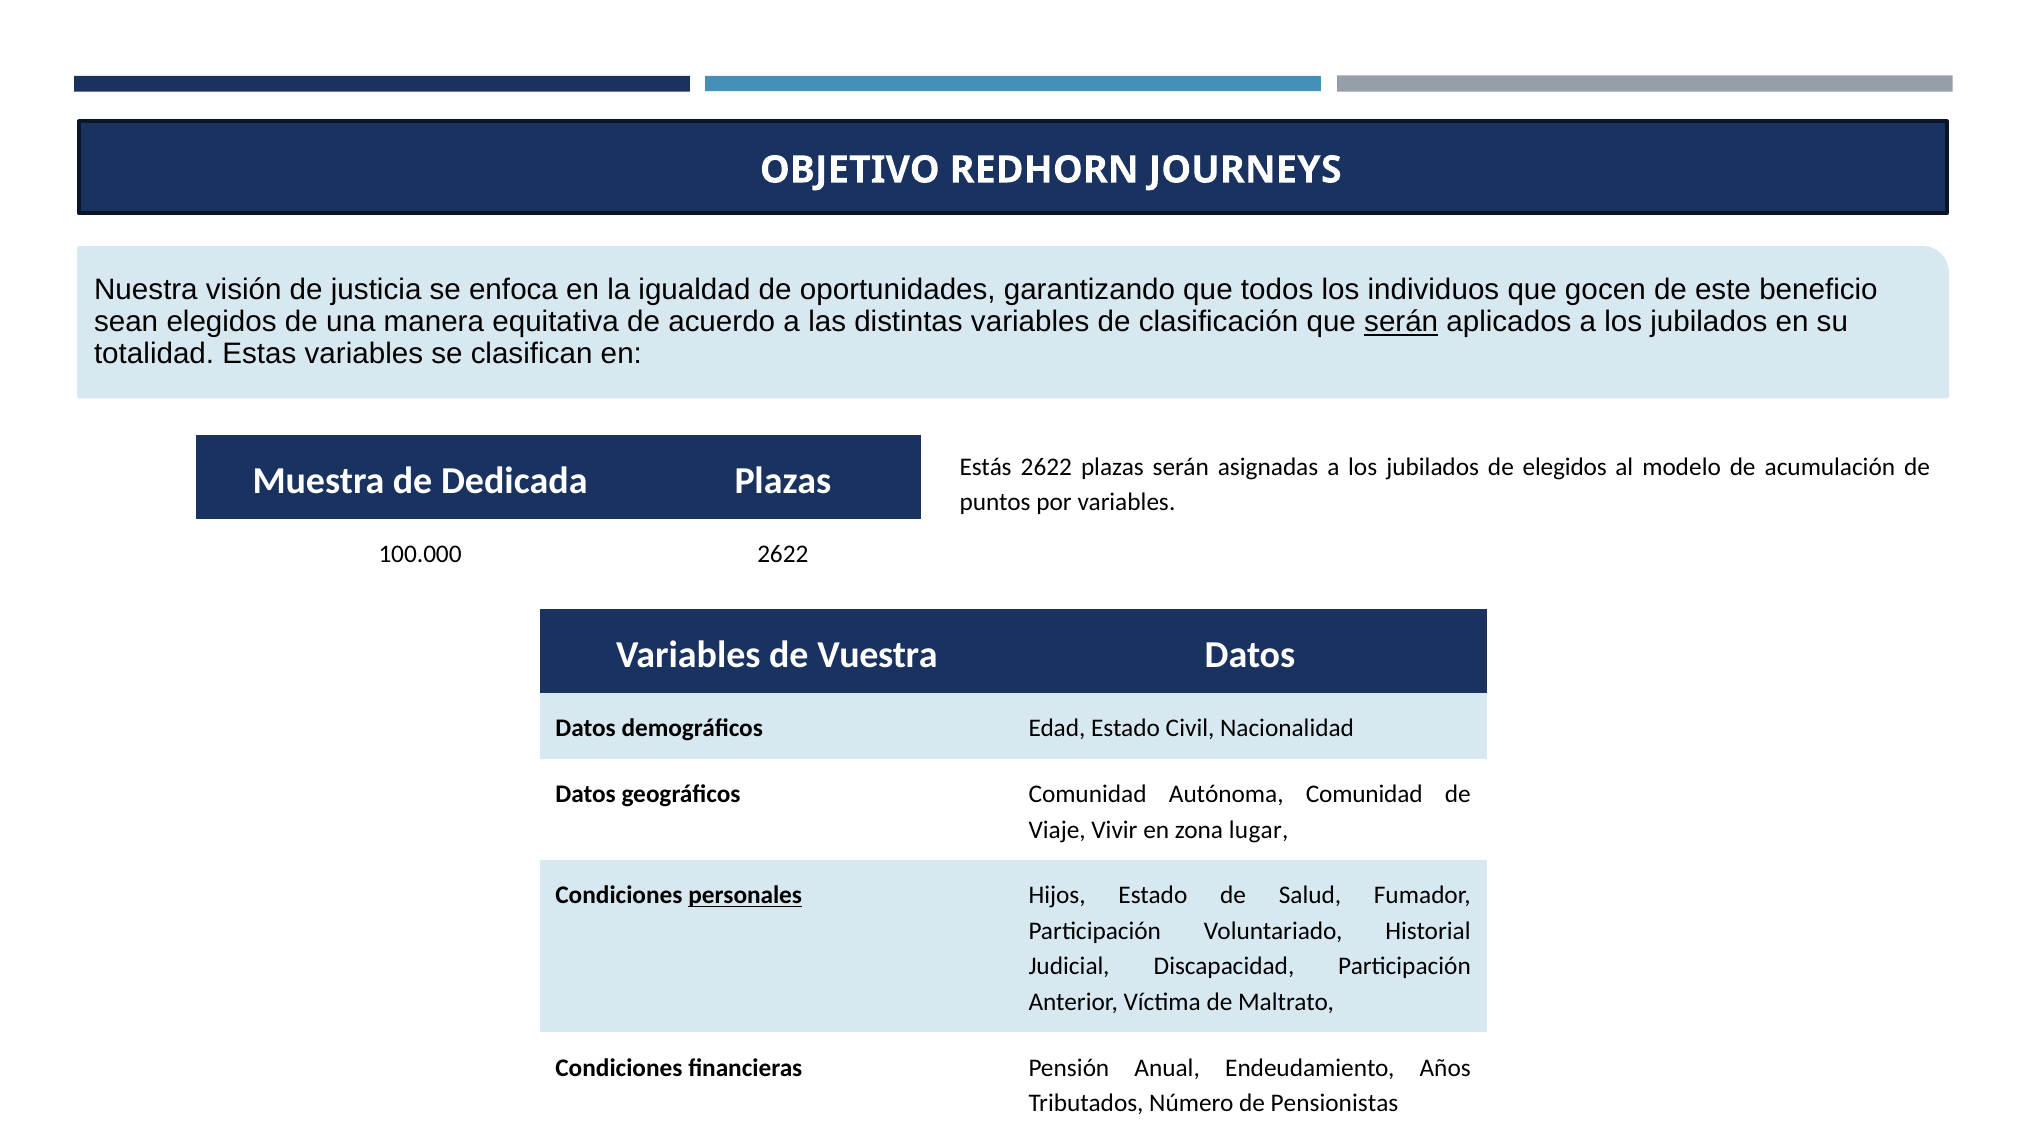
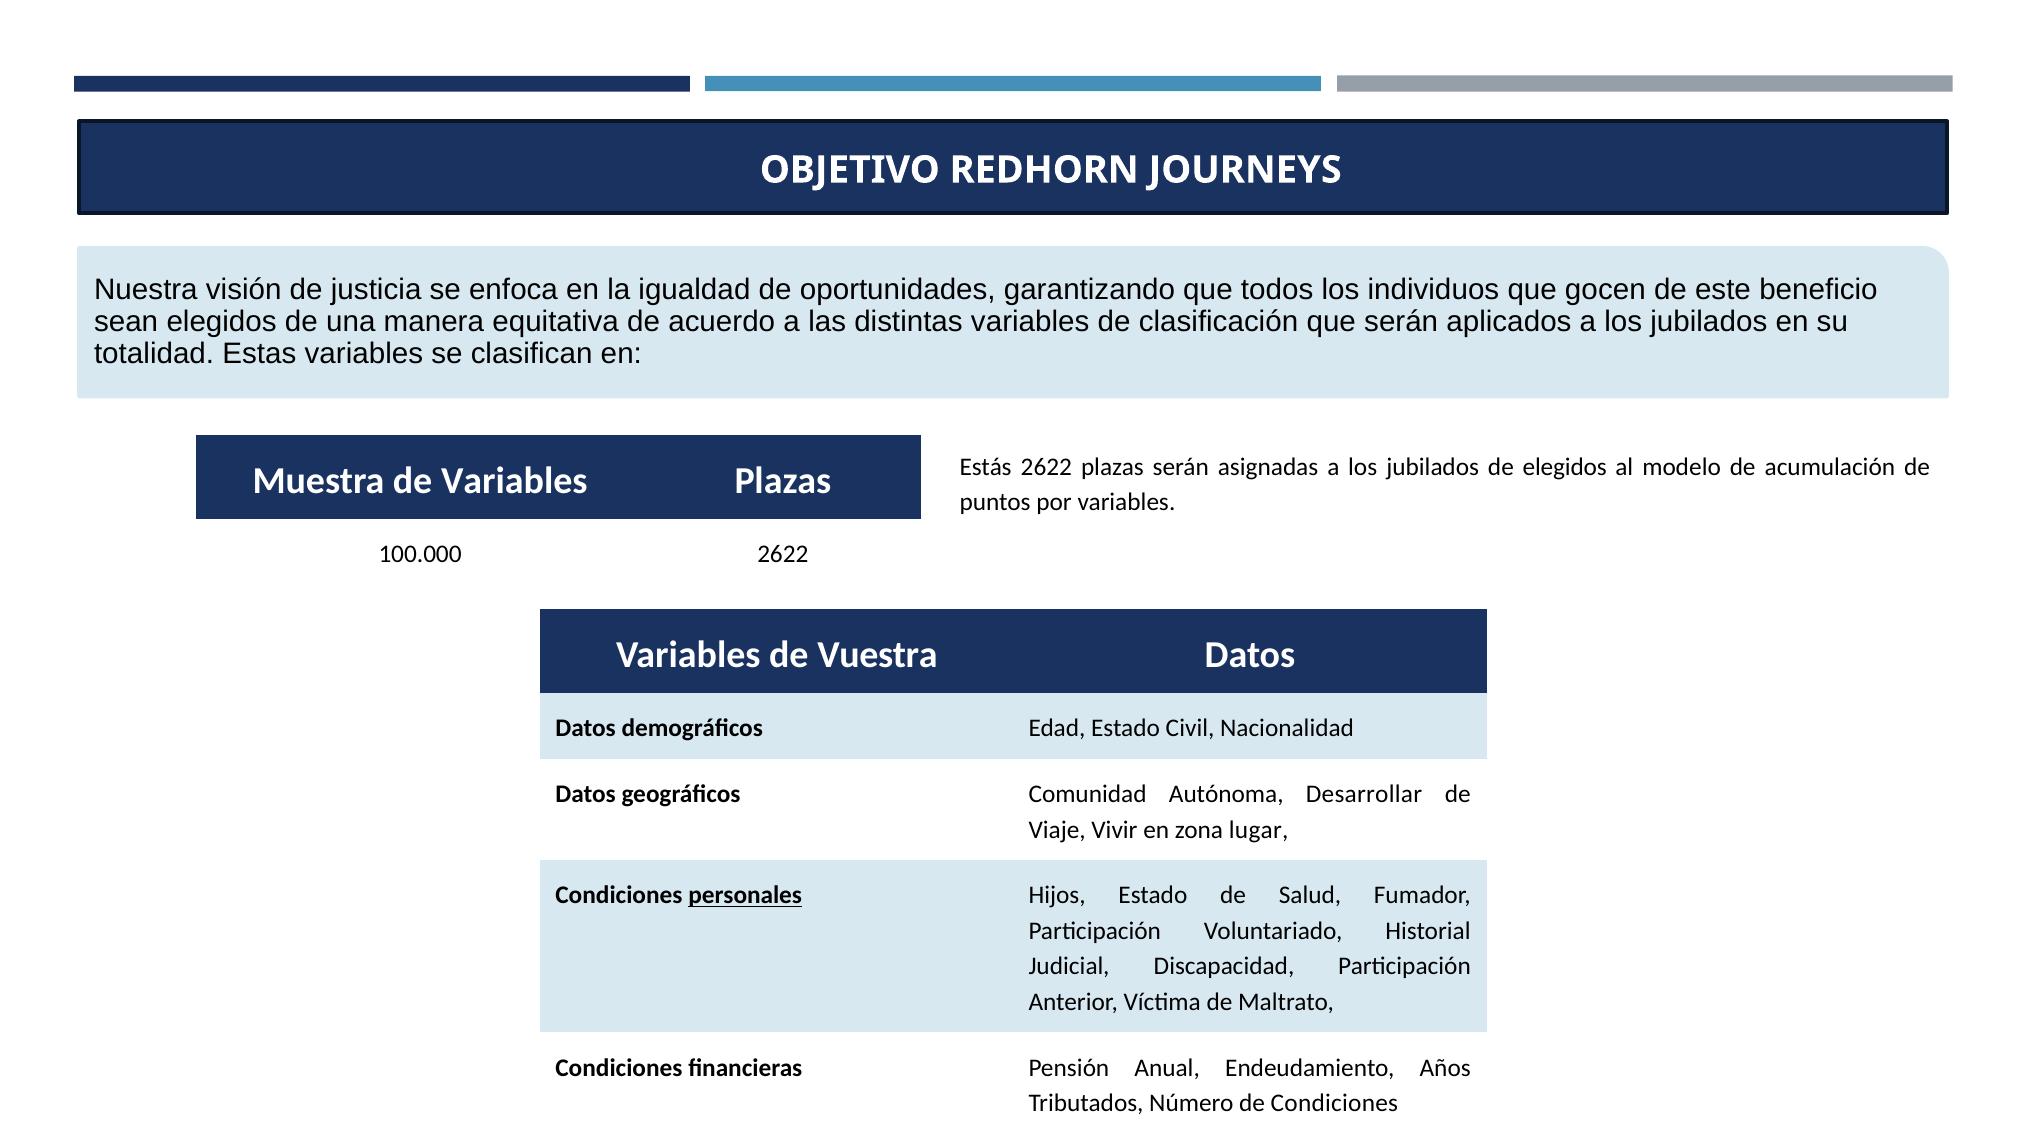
serán at (1401, 322) underline: present -> none
de Dedicada: Dedicada -> Variables
Autónoma Comunidad: Comunidad -> Desarrollar
de Pensionistas: Pensionistas -> Condiciones
